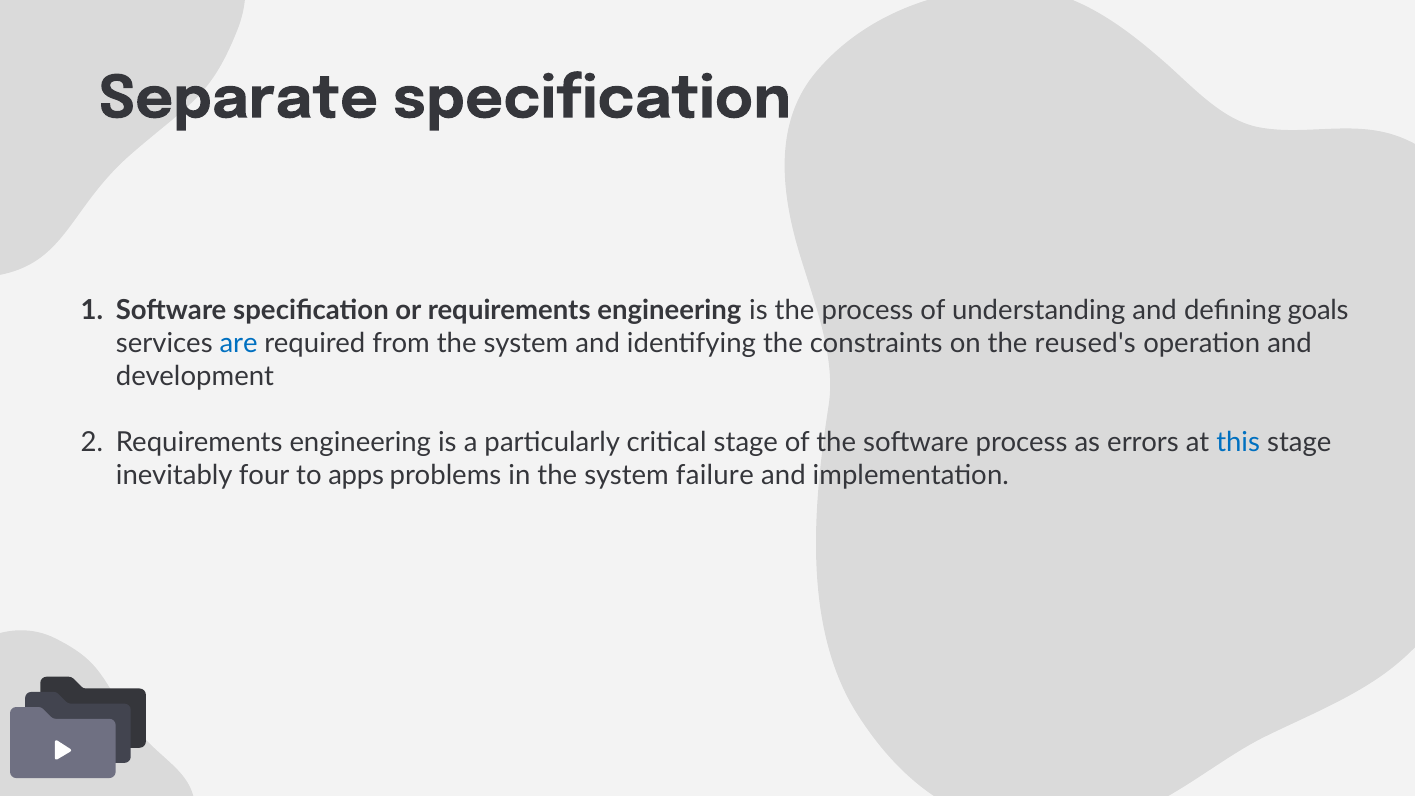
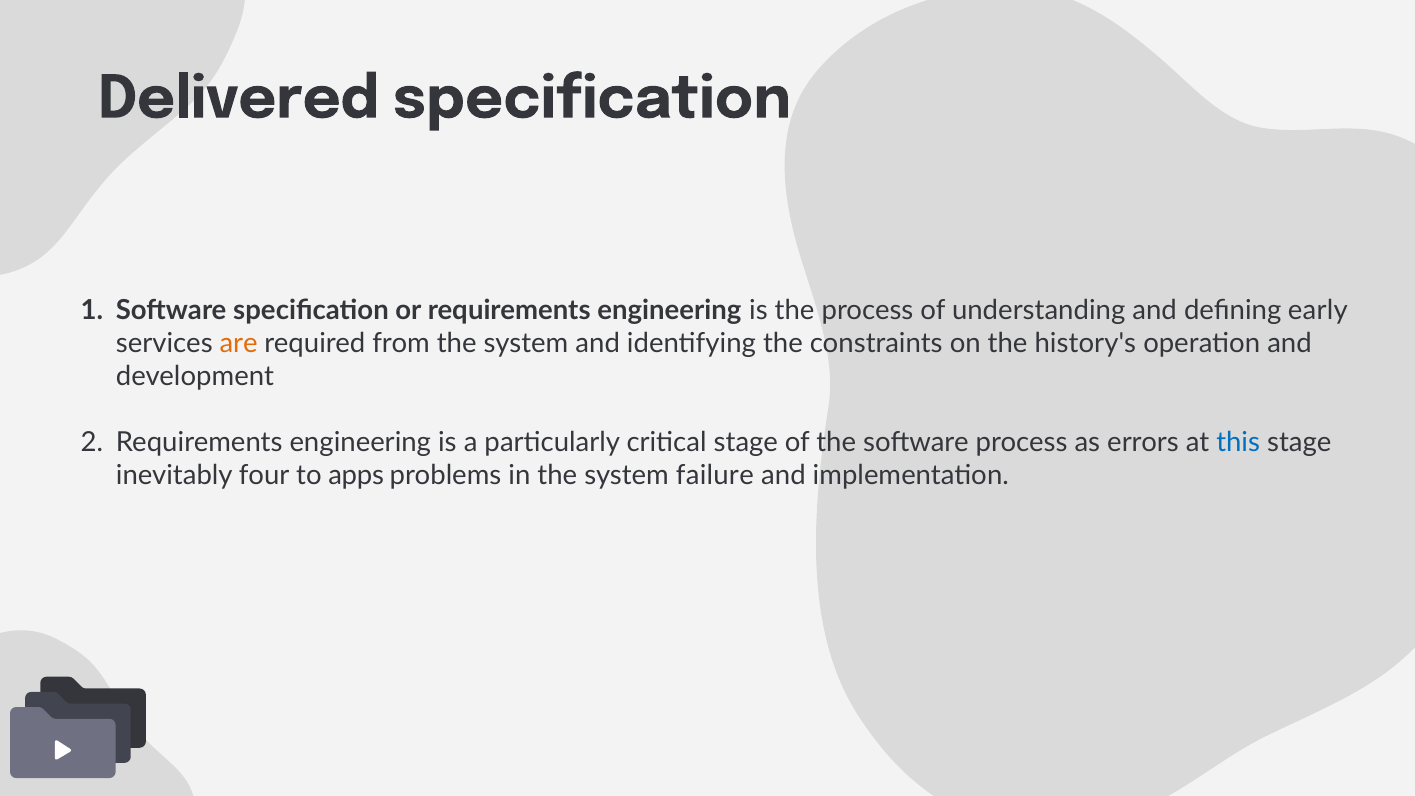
Separate: Separate -> Delivered
goals: goals -> early
are colour: blue -> orange
reused's: reused's -> history's
